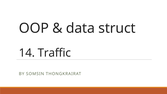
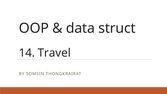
Traffic: Traffic -> Travel
